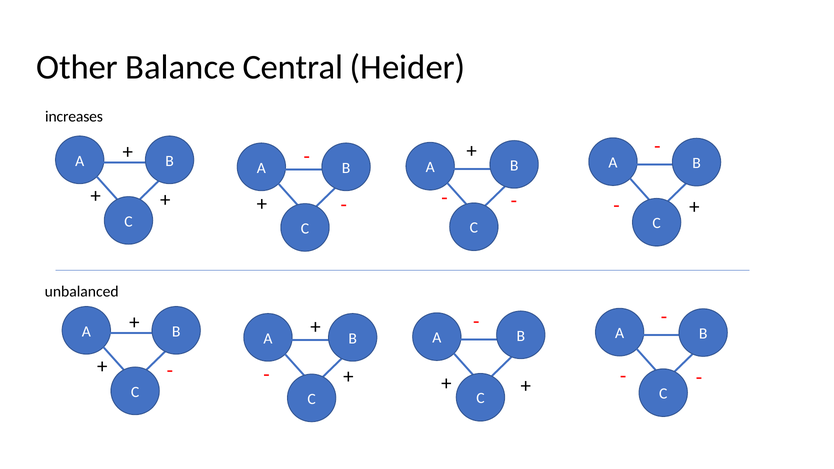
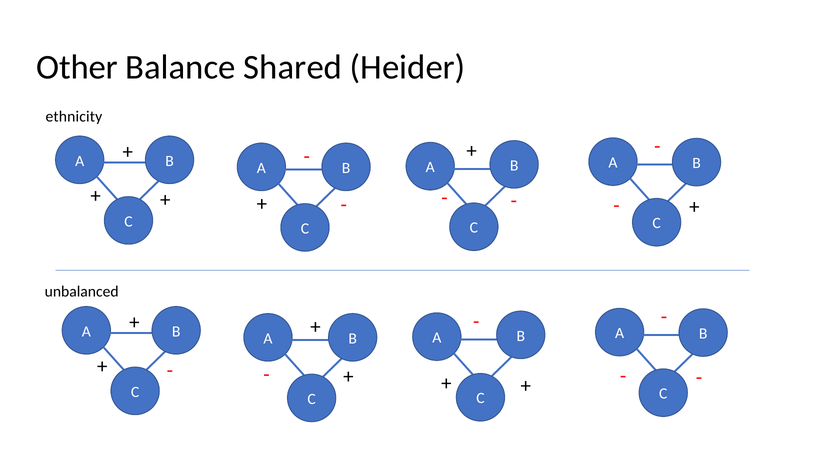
Central: Central -> Shared
increases: increases -> ethnicity
